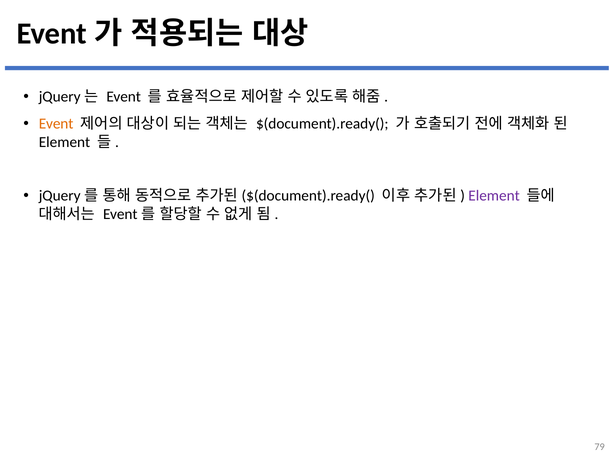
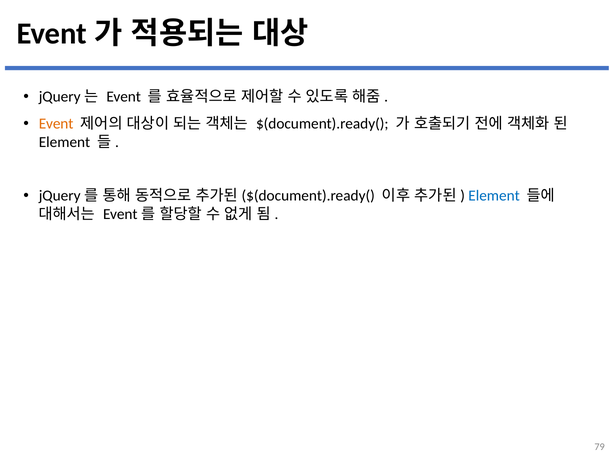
Element at (494, 196) colour: purple -> blue
